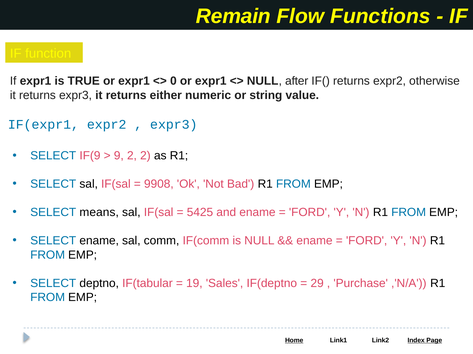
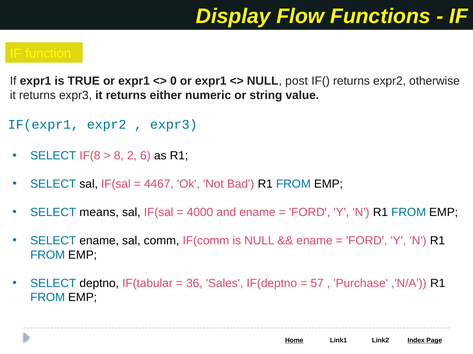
Remain: Remain -> Display
after: after -> post
IF(9: IF(9 -> IF(8
9: 9 -> 8
2 2: 2 -> 6
9908: 9908 -> 4467
5425: 5425 -> 4000
19: 19 -> 36
29: 29 -> 57
